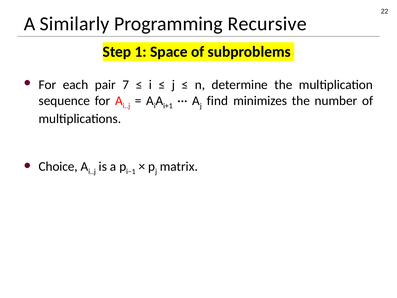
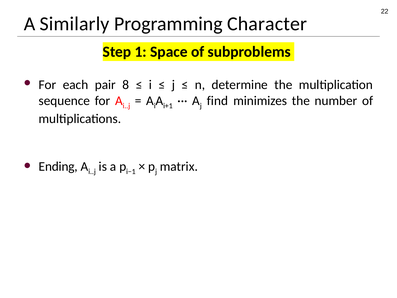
Recursive: Recursive -> Character
7: 7 -> 8
Choice: Choice -> Ending
